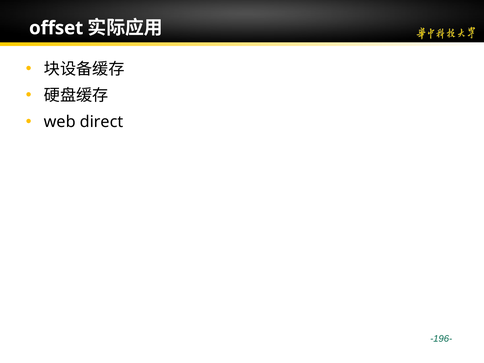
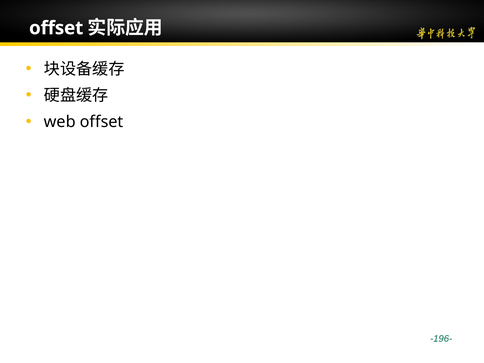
web direct: direct -> offset
